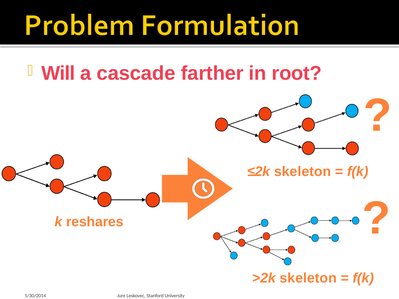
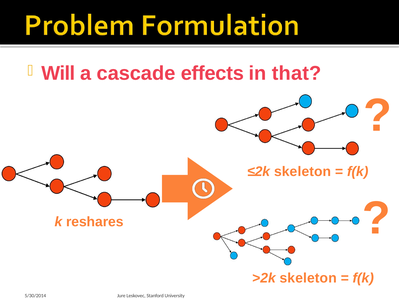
farther: farther -> effects
root: root -> that
